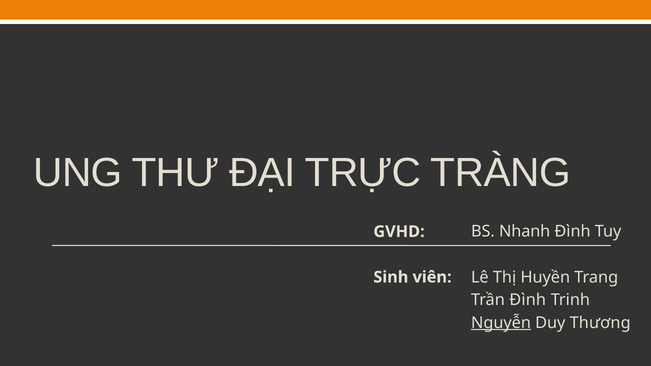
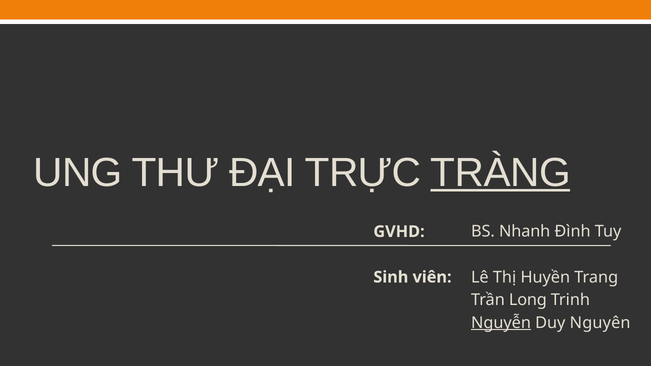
TRÀNG underline: none -> present
Trần Đình: Đình -> Long
Thương: Thương -> Nguyên
